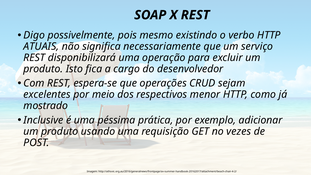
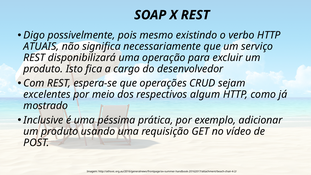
menor: menor -> algum
vezes: vezes -> vídeo
